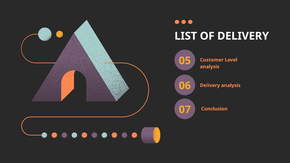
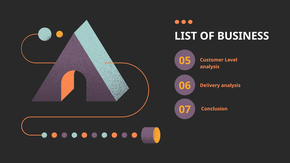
OF DELIVERY: DELIVERY -> BUSINESS
